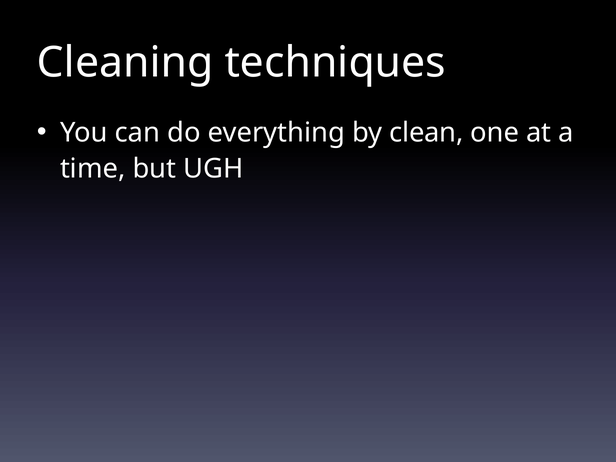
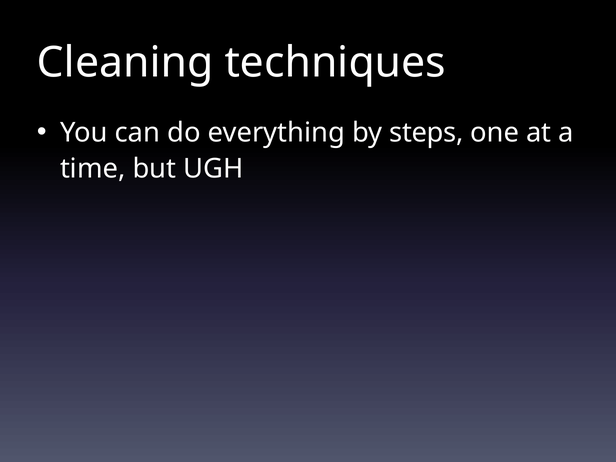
clean: clean -> steps
